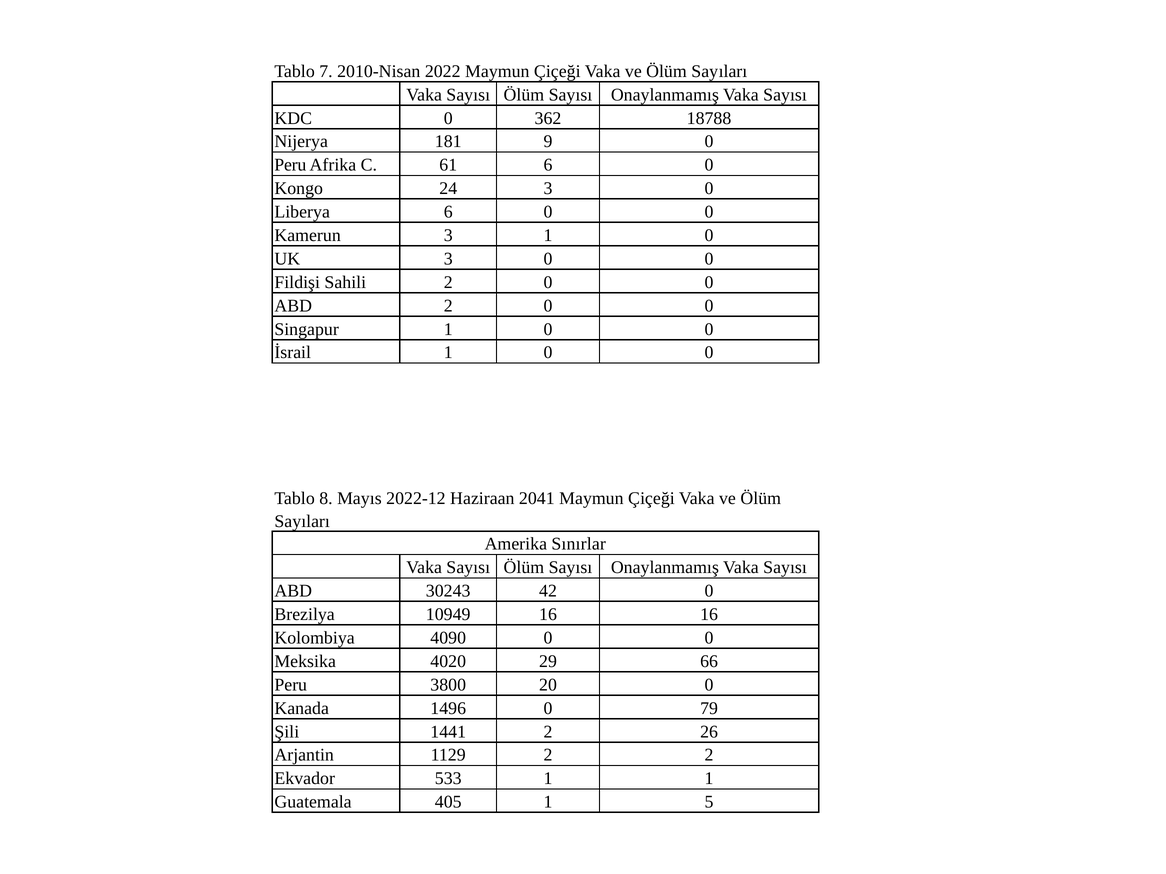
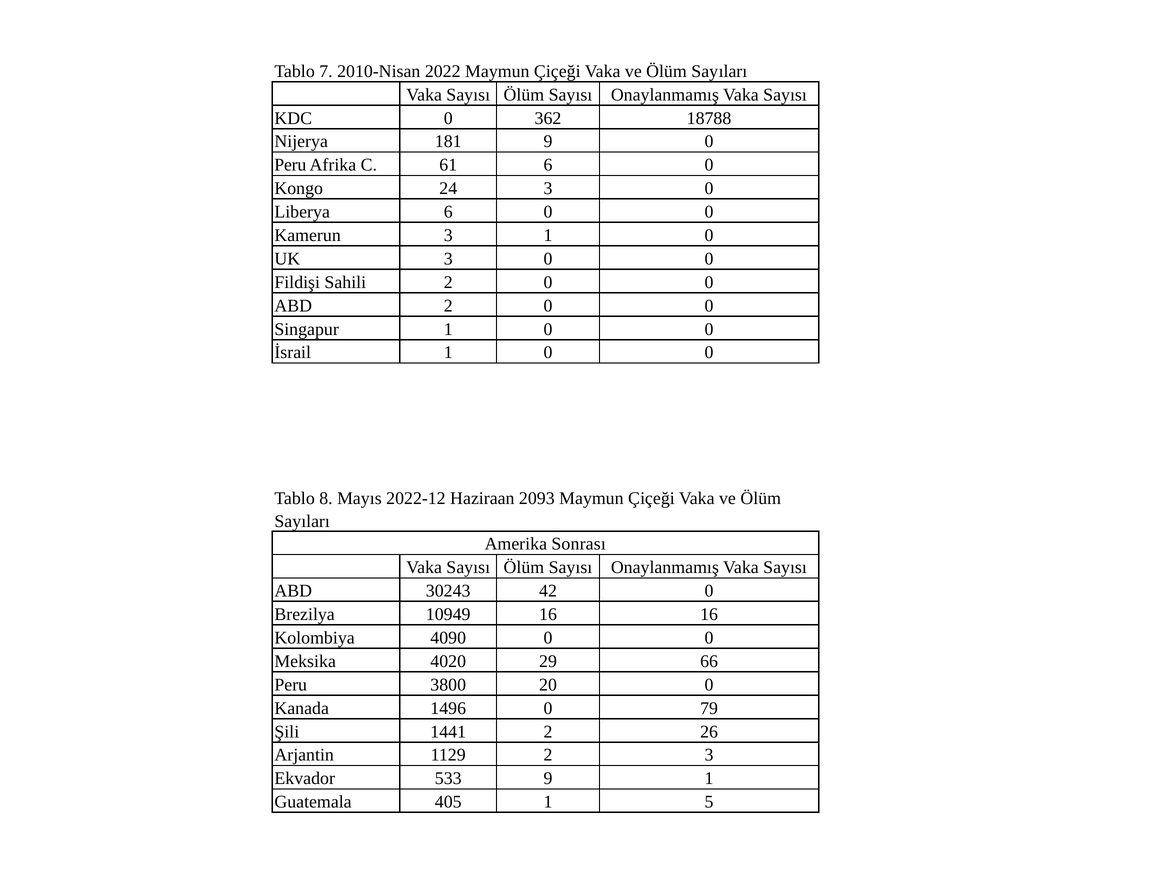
2041: 2041 -> 2093
Sınırlar: Sınırlar -> Sonrası
2 2: 2 -> 3
533 1: 1 -> 9
